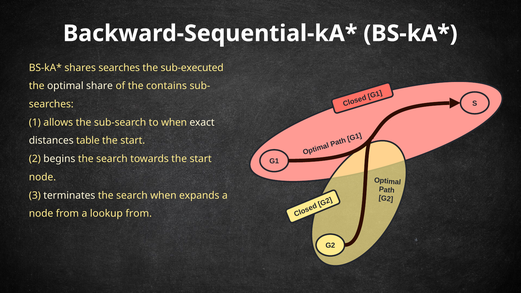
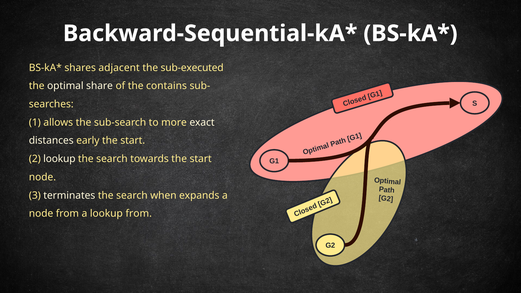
shares searches: searches -> adjacent
to when: when -> more
table: table -> early
2 begins: begins -> lookup
